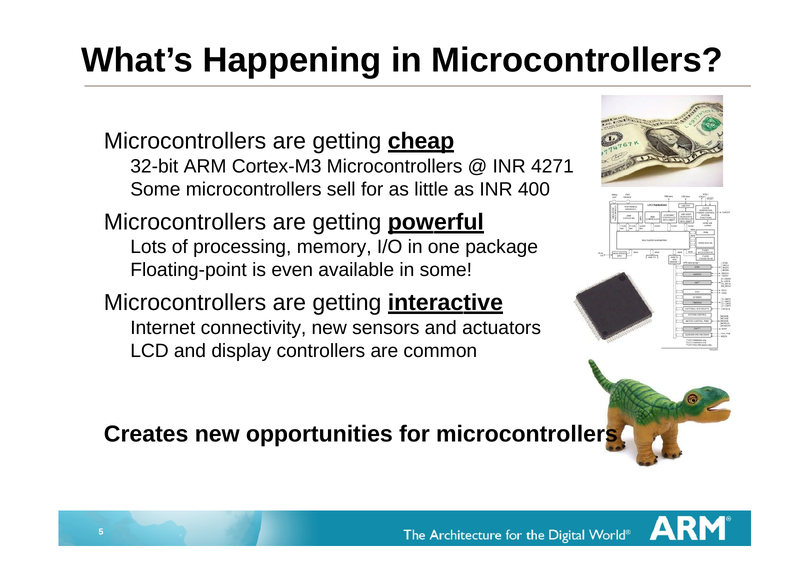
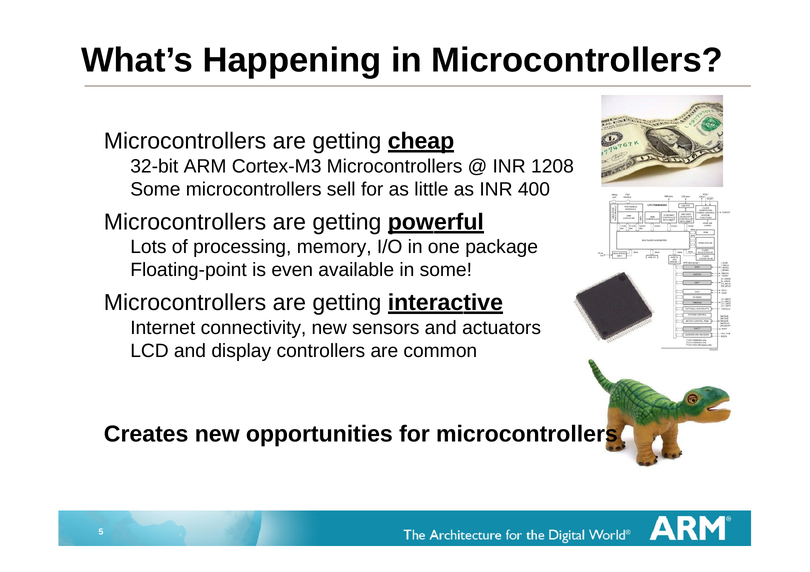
4271: 4271 -> 1208
